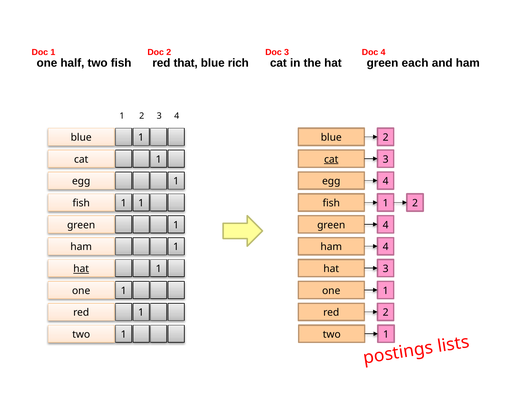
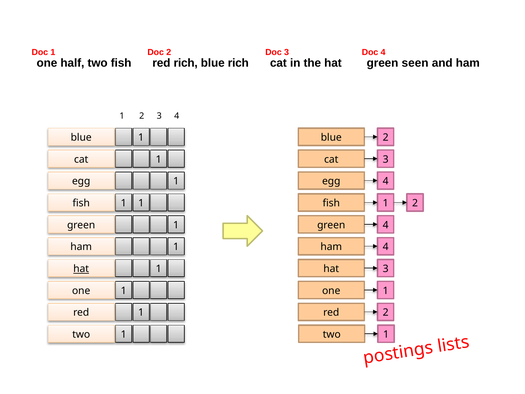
red that: that -> rich
each: each -> seen
cat at (331, 159) underline: present -> none
